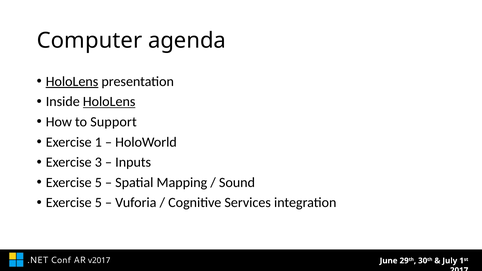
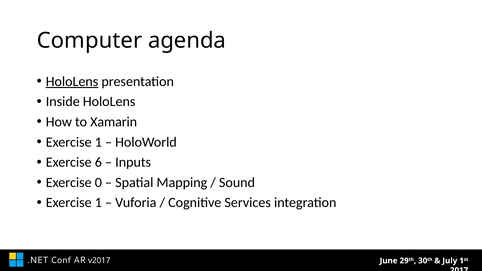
HoloLens at (109, 102) underline: present -> none
Support: Support -> Xamarin
3: 3 -> 6
5 at (98, 183): 5 -> 0
5 at (98, 203): 5 -> 1
